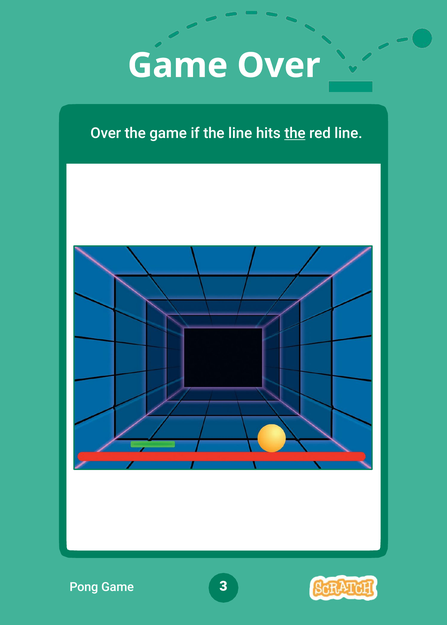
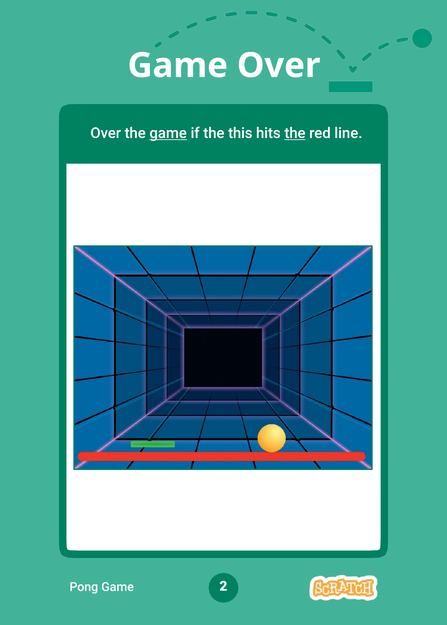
game at (168, 133) underline: none -> present
the line: line -> this
3: 3 -> 2
